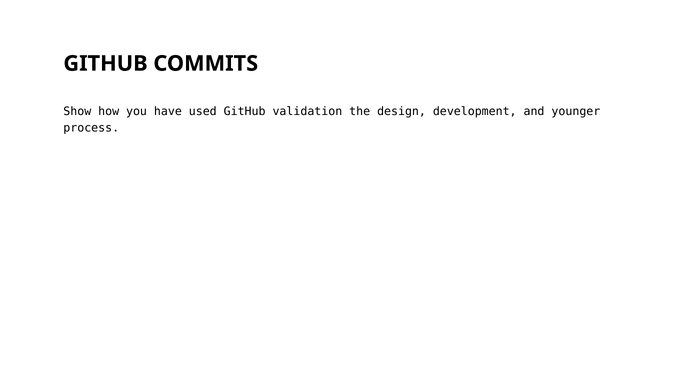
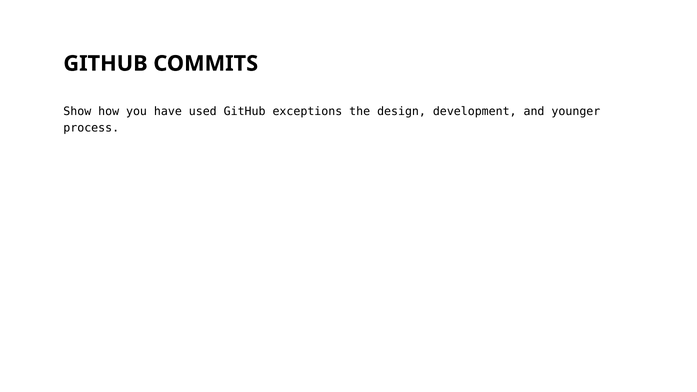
validation: validation -> exceptions
